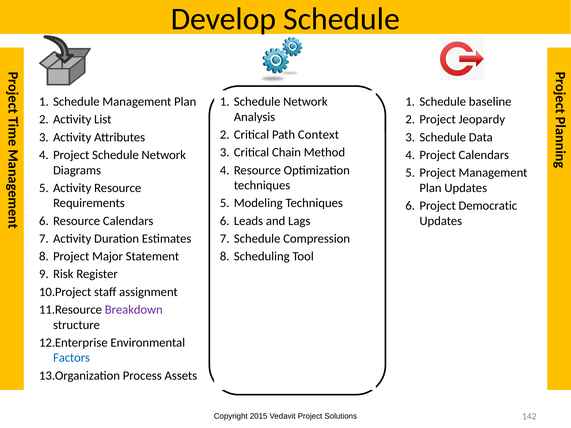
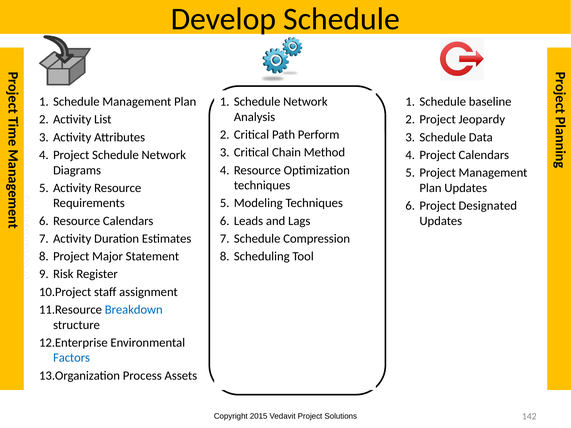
Context: Context -> Perform
Democratic: Democratic -> Designated
Breakdown colour: purple -> blue
